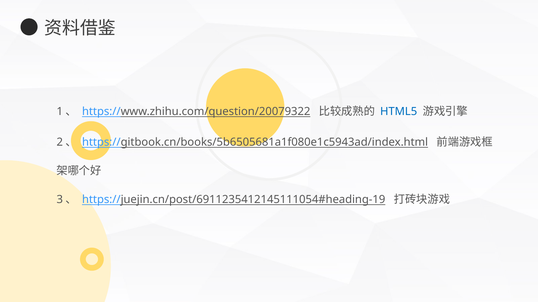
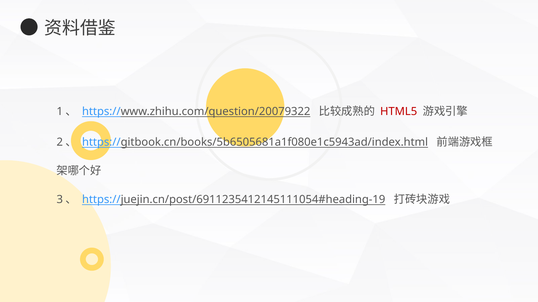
HTML5 colour: blue -> red
